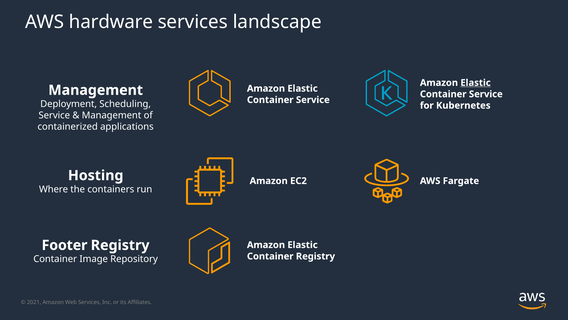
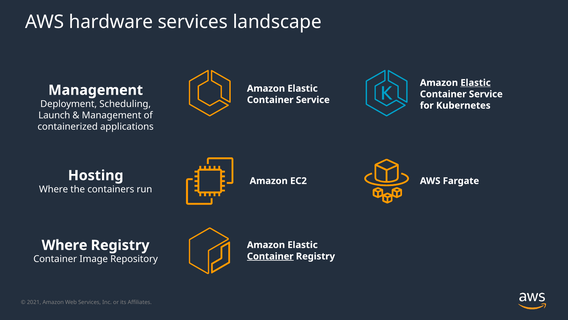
Service at (54, 115): Service -> Launch
Footer at (64, 245): Footer -> Where
Container at (270, 256) underline: none -> present
